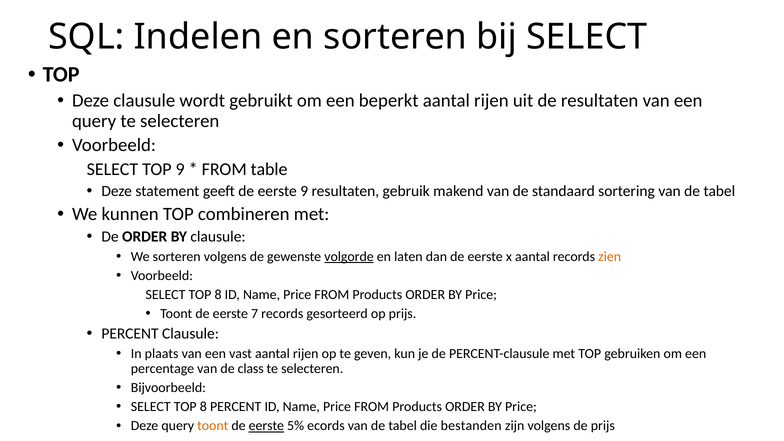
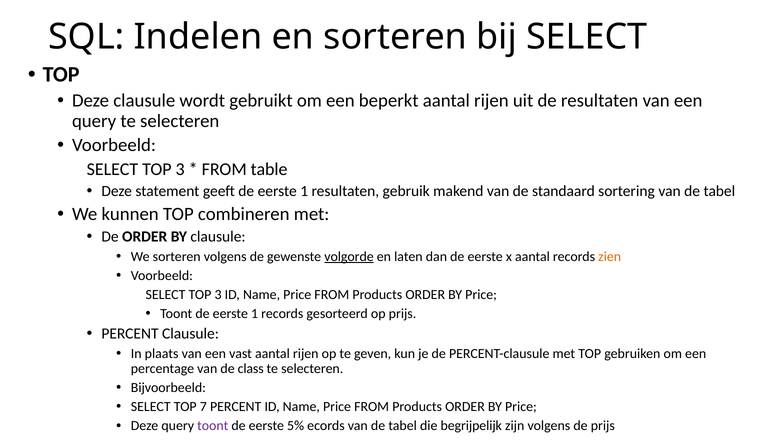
9 at (180, 169): 9 -> 3
geeft de eerste 9: 9 -> 1
8 at (218, 295): 8 -> 3
Toont de eerste 7: 7 -> 1
8 at (203, 407): 8 -> 7
toont at (213, 426) colour: orange -> purple
eerste at (266, 426) underline: present -> none
bestanden: bestanden -> begrijpelijk
